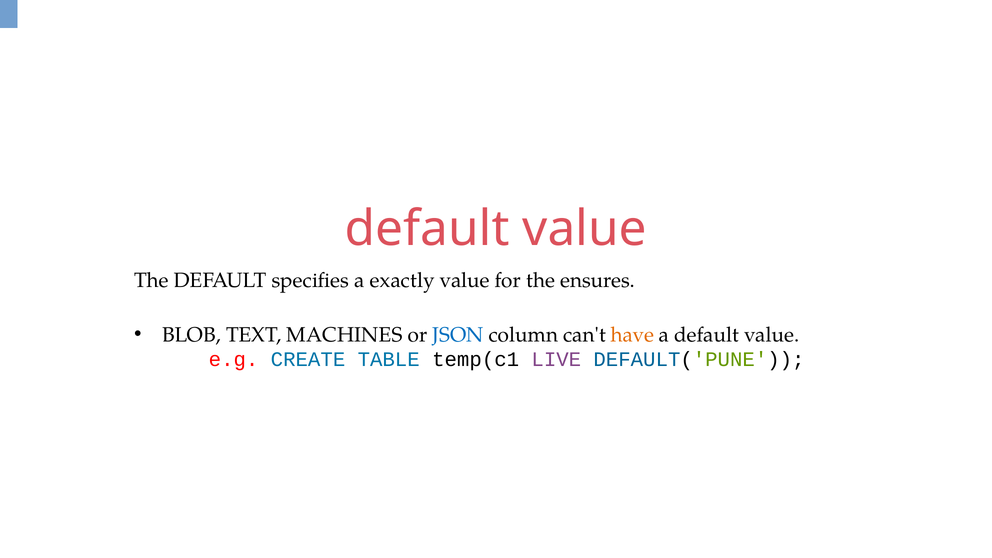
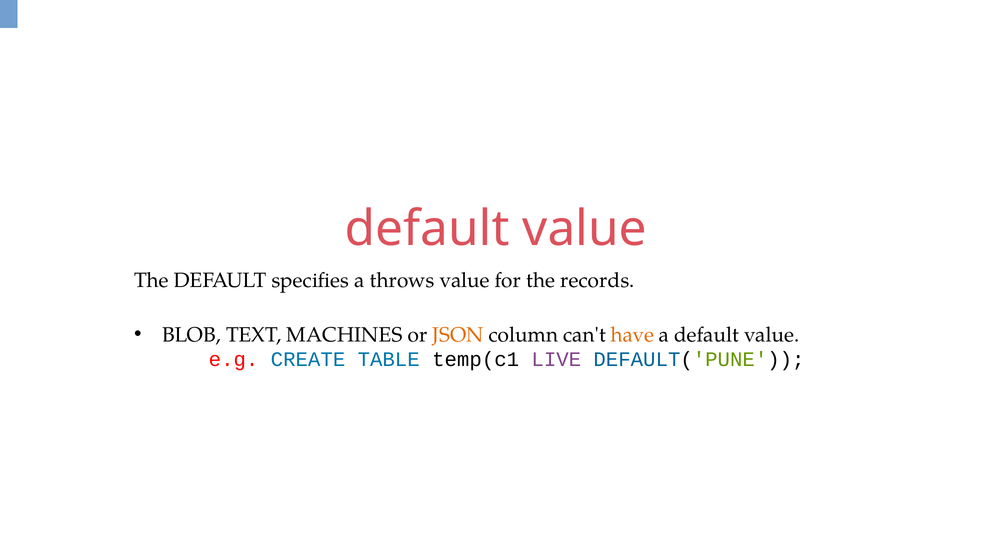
exactly: exactly -> throws
ensures: ensures -> records
JSON colour: blue -> orange
